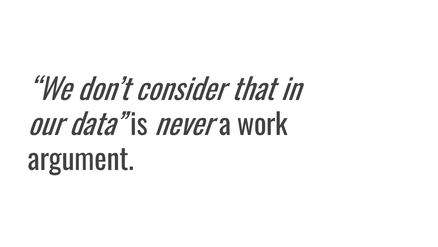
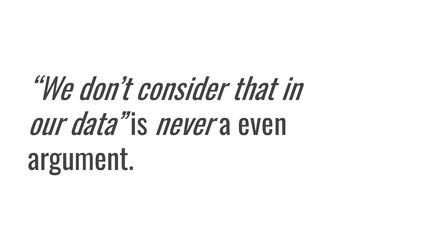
work: work -> even
